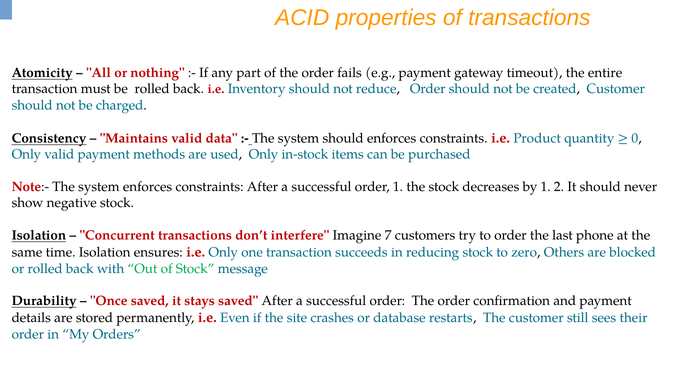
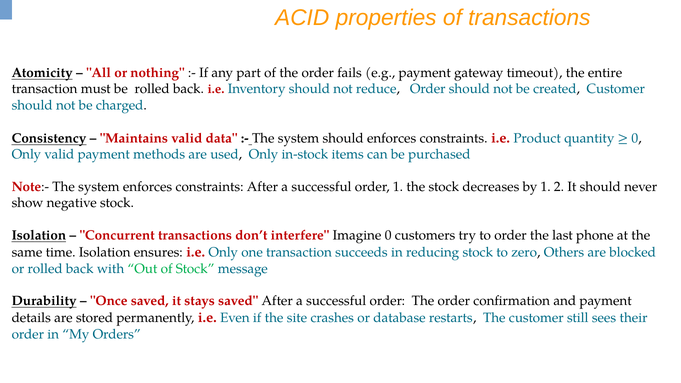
Imagine 7: 7 -> 0
